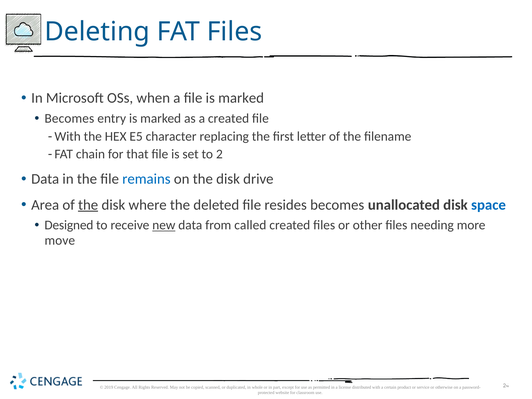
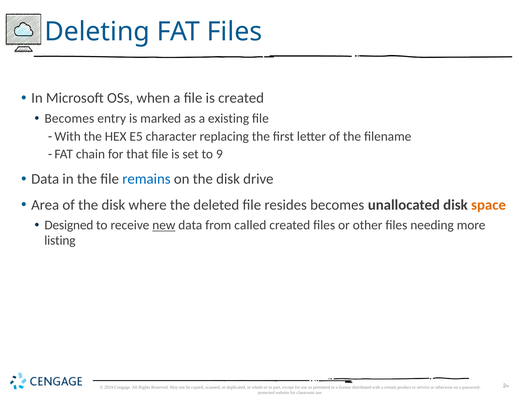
file is marked: marked -> created
a created: created -> existing
2: 2 -> 9
the at (88, 205) underline: present -> none
space colour: blue -> orange
move: move -> listing
